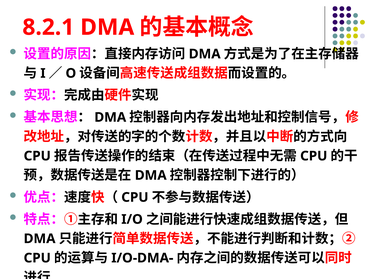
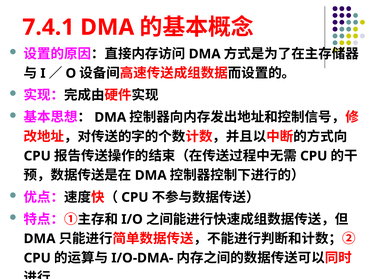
8.2.1: 8.2.1 -> 7.4.1
